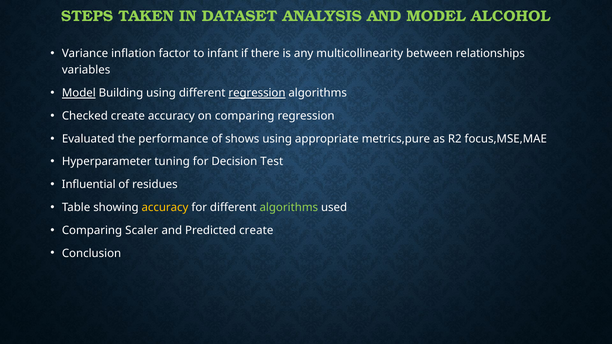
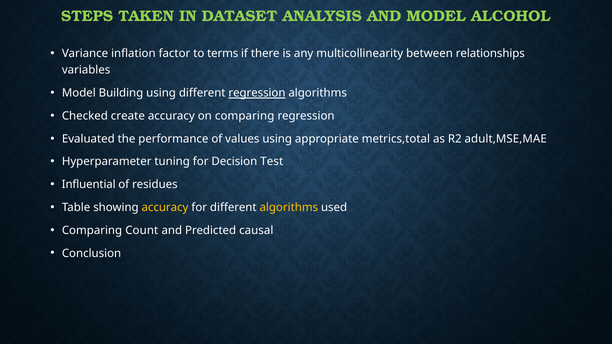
infant: infant -> terms
Model at (79, 93) underline: present -> none
shows: shows -> values
metrics,pure: metrics,pure -> metrics,total
focus,MSE,MAE: focus,MSE,MAE -> adult,MSE,MAE
algorithms at (289, 208) colour: light green -> yellow
Scaler: Scaler -> Count
Predicted create: create -> causal
